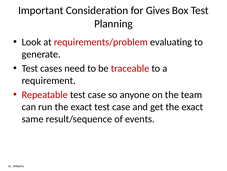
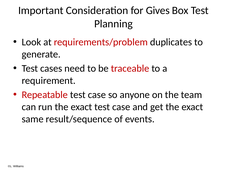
evaluating: evaluating -> duplicates
